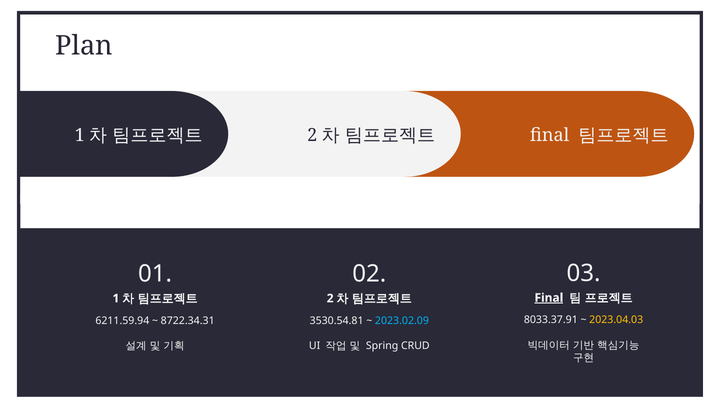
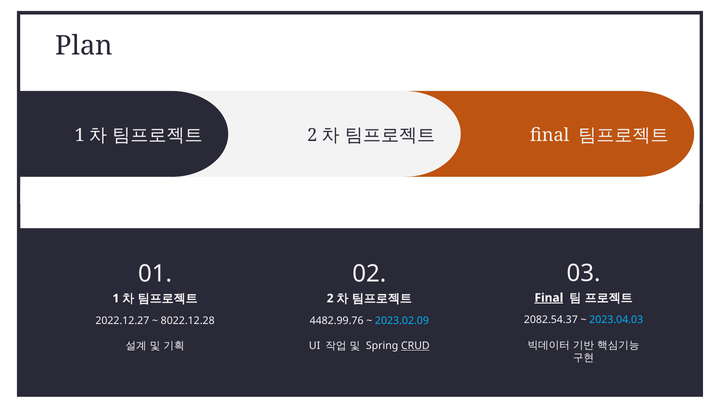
8033.37.91: 8033.37.91 -> 2082.54.37
2023.04.03 colour: yellow -> light blue
6211.59.94: 6211.59.94 -> 2022.12.27
8722.34.31: 8722.34.31 -> 8022.12.28
3530.54.81: 3530.54.81 -> 4482.99.76
CRUD underline: none -> present
